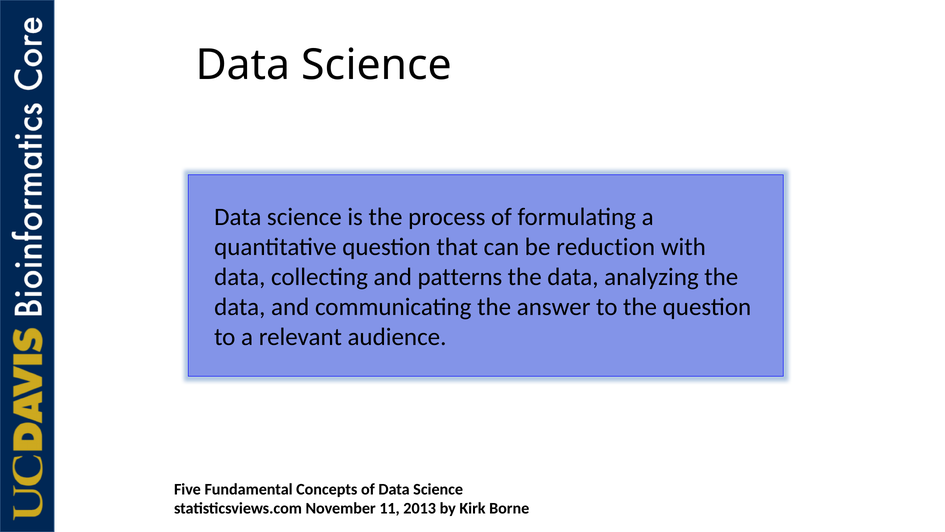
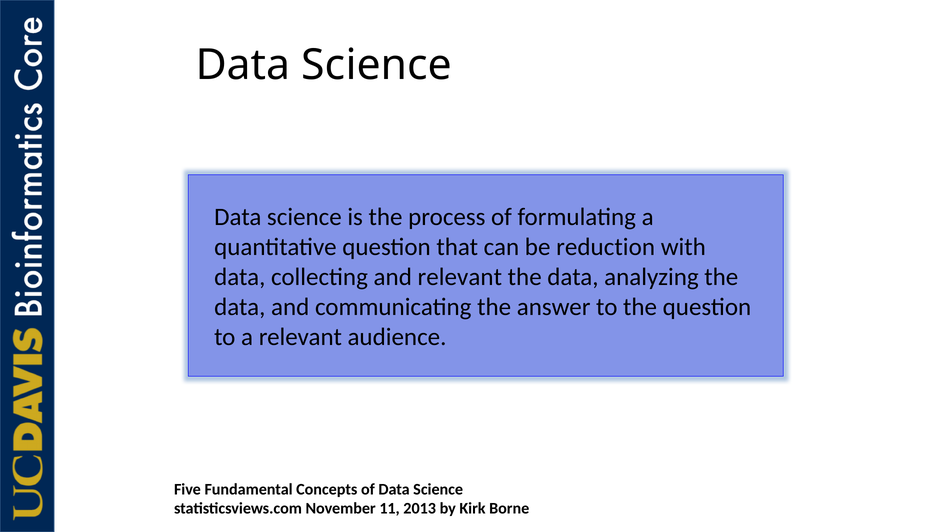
and patterns: patterns -> relevant
